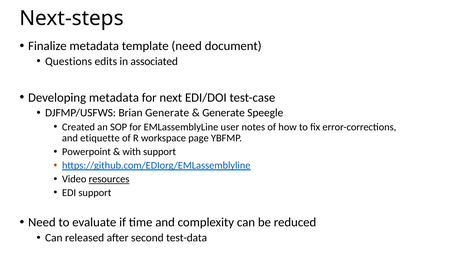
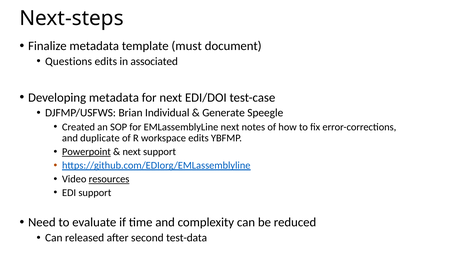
template need: need -> must
Brian Generate: Generate -> Individual
EMLassemblyLine user: user -> next
etiquette: etiquette -> duplicate
workspace page: page -> edits
Powerpoint underline: none -> present
with at (132, 152): with -> next
